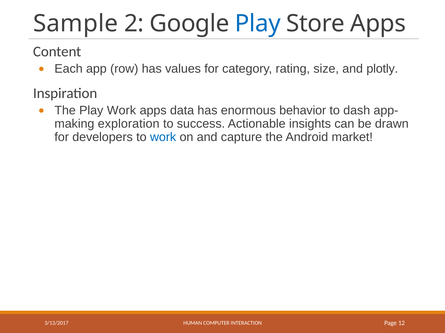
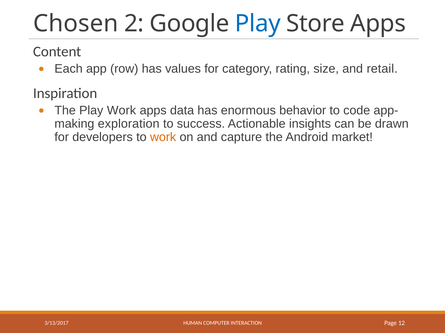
Sample: Sample -> Chosen
plotly: plotly -> retail
dash: dash -> code
work at (163, 137) colour: blue -> orange
